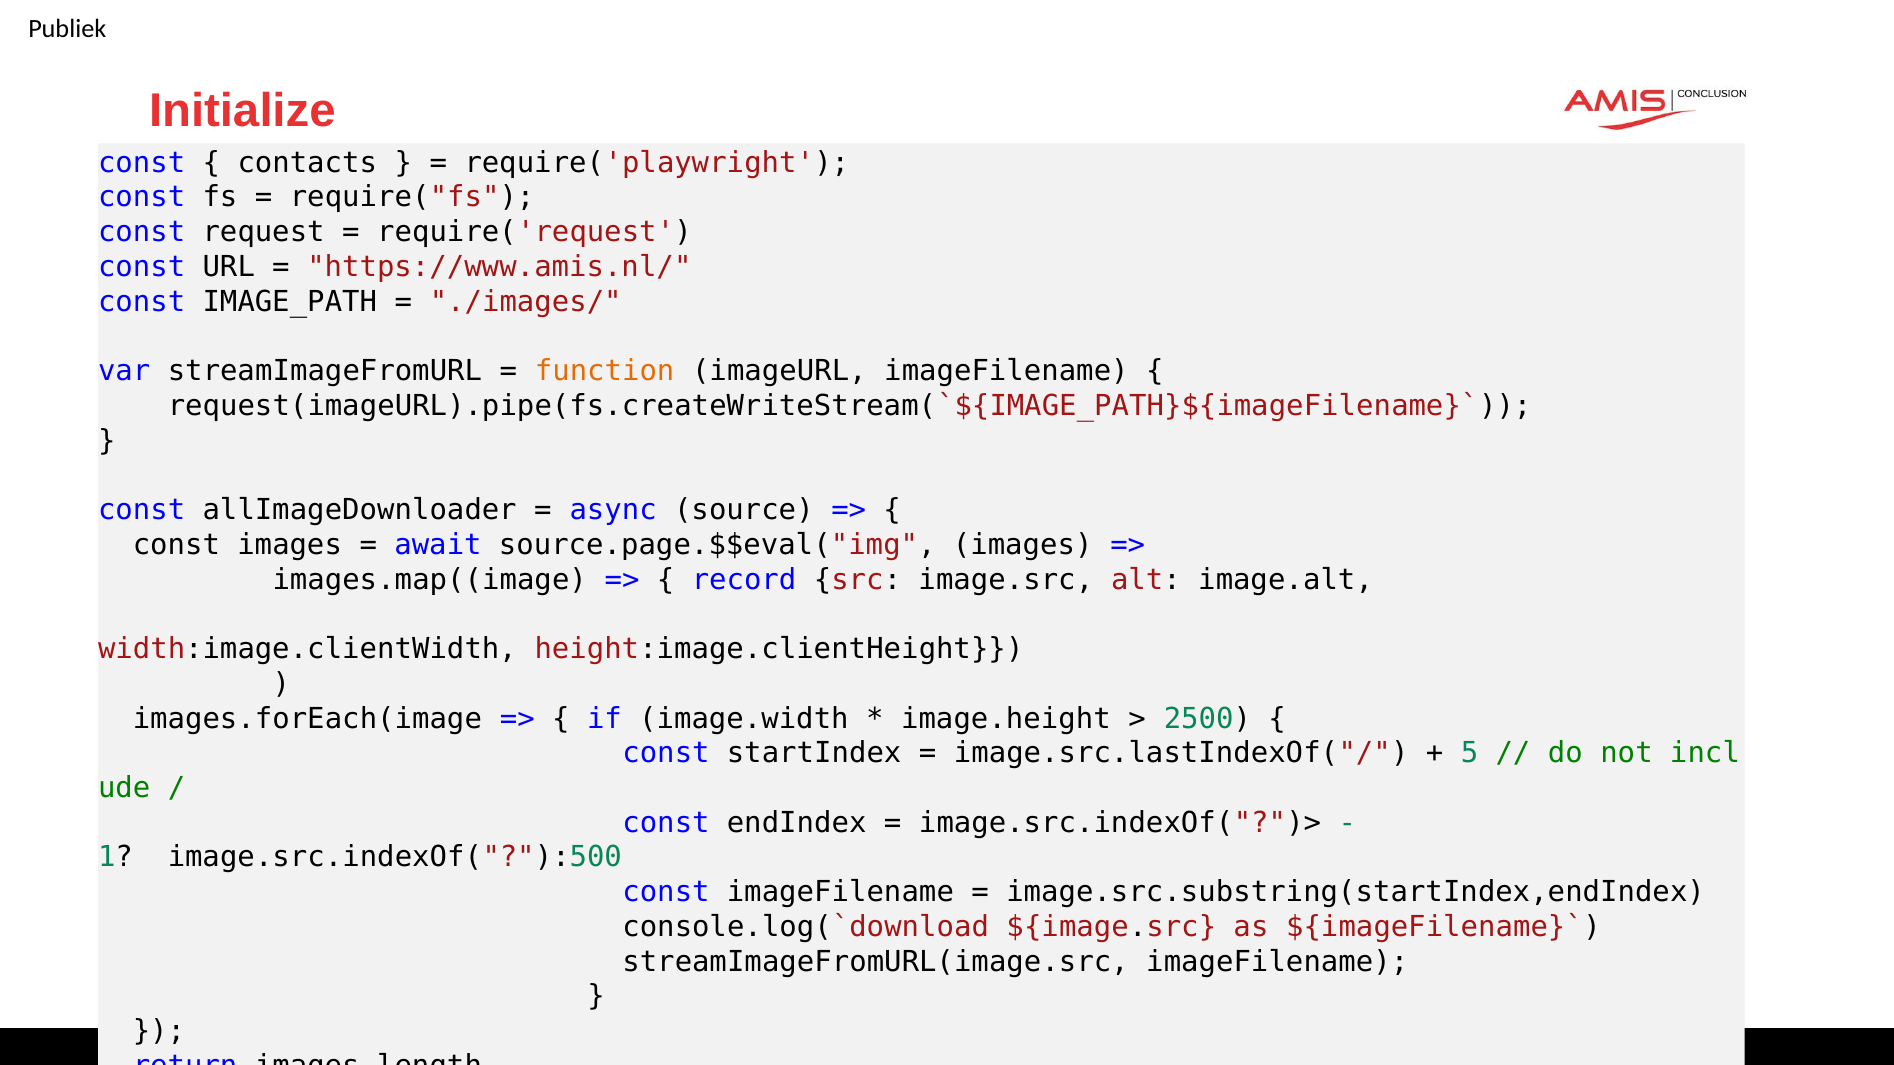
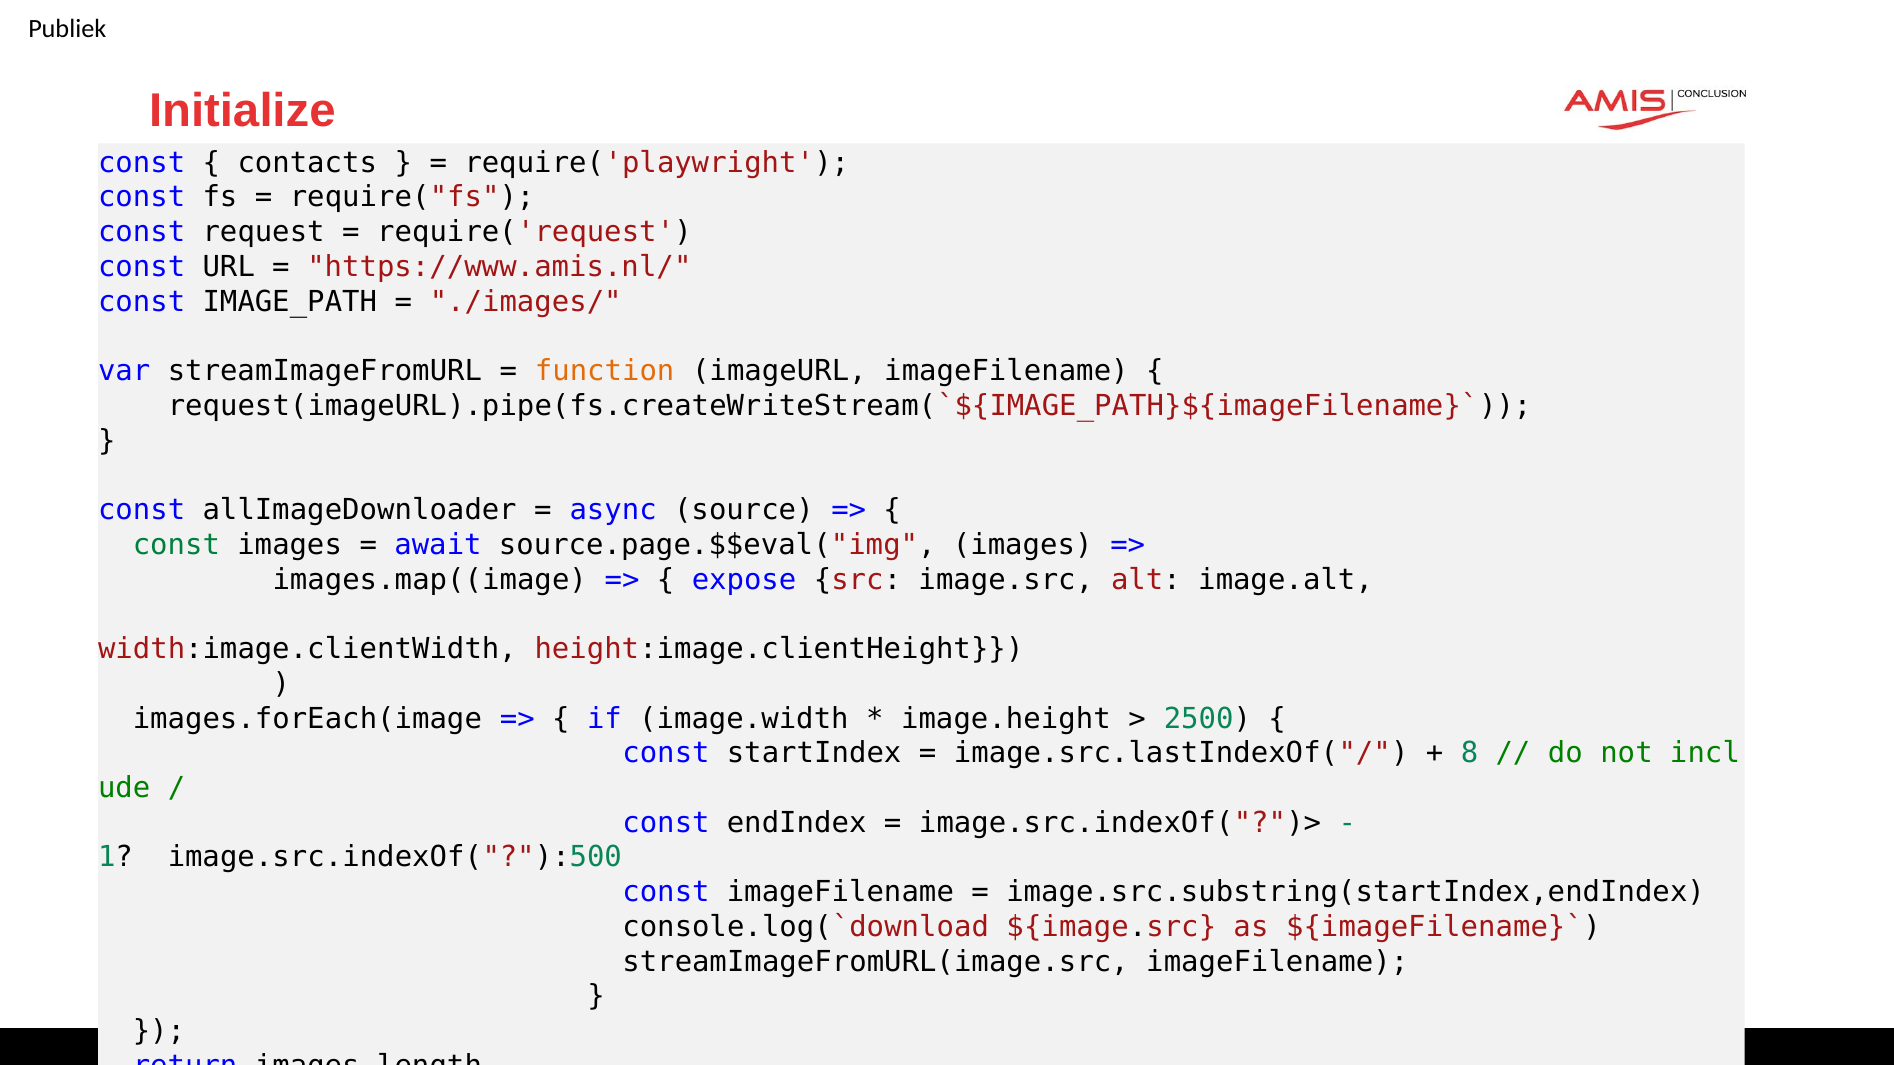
const at (176, 545) colour: black -> green
record: record -> expose
5: 5 -> 8
